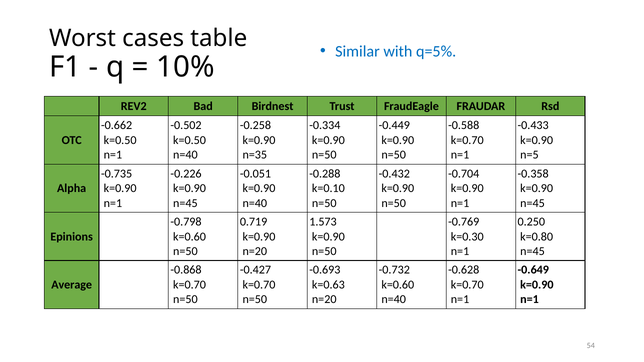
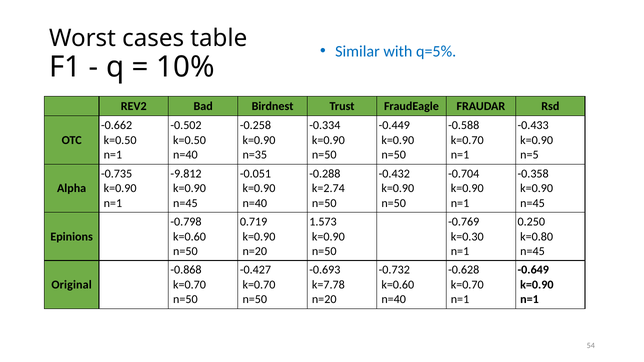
-0.226: -0.226 -> -9.812
k=0.10: k=0.10 -> k=2.74
Average: Average -> Original
k=0.63: k=0.63 -> k=7.78
